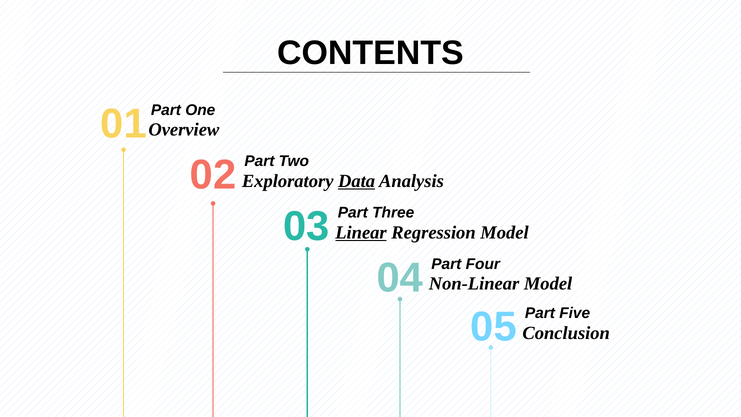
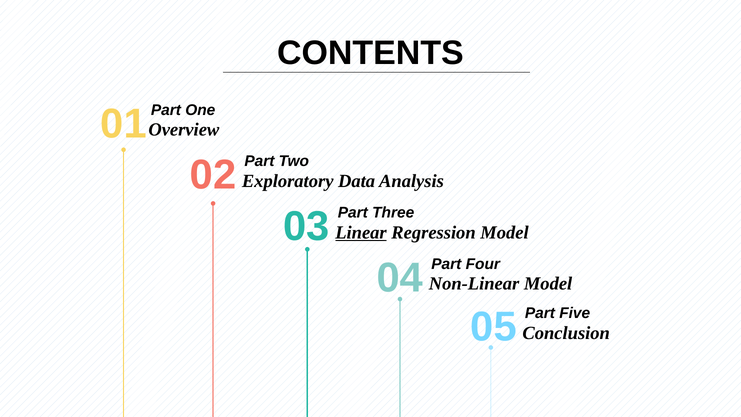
Data underline: present -> none
